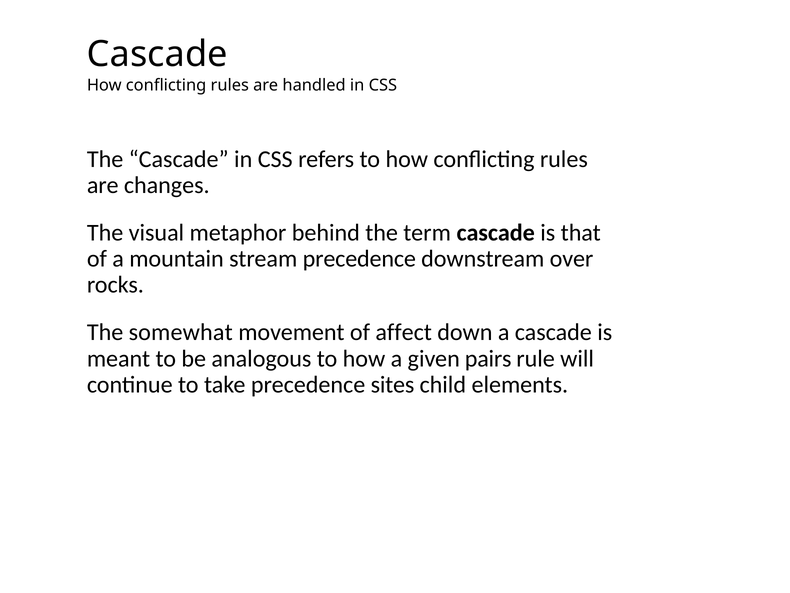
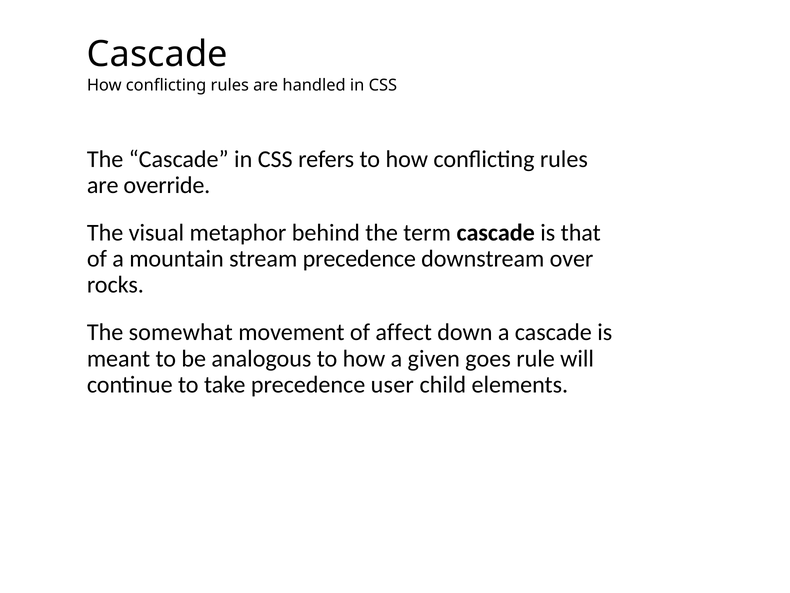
changes: changes -> override
pairs: pairs -> goes
sites: sites -> user
